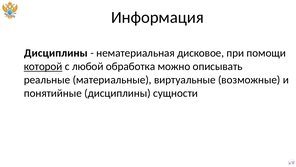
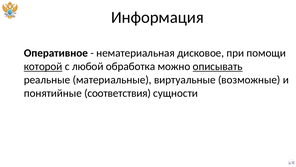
Дисциплины at (56, 53): Дисциплины -> Оперативное
описывать underline: none -> present
понятийные дисциплины: дисциплины -> соответствия
